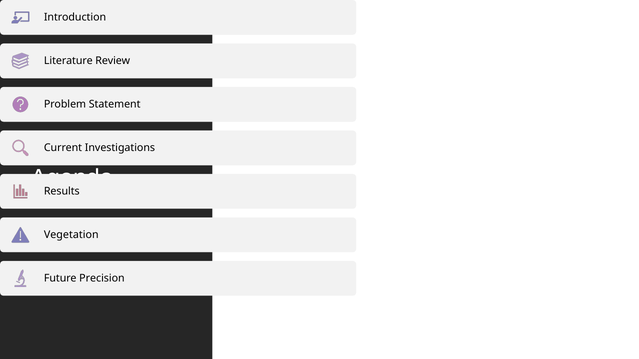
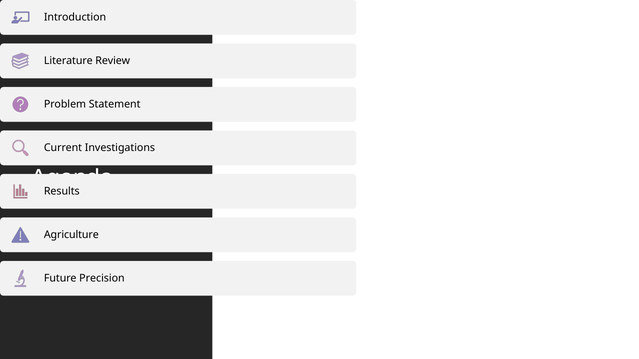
Vegetation: Vegetation -> Agriculture
